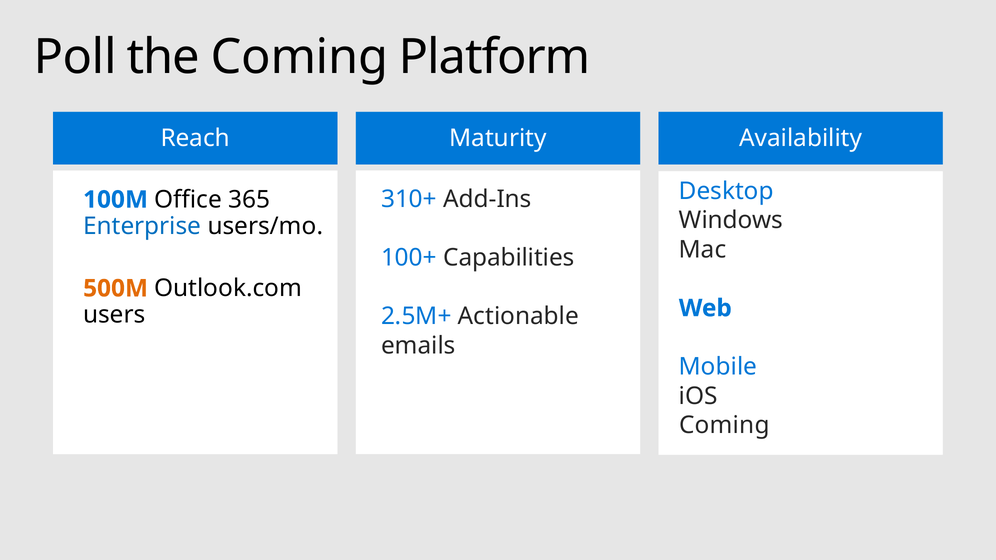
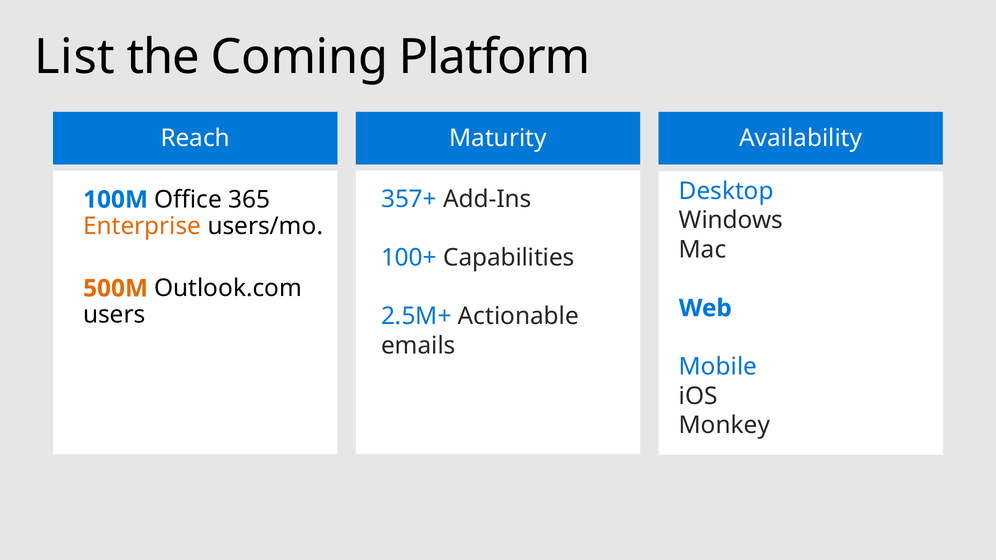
Poll: Poll -> List
310+: 310+ -> 357+
Enterprise colour: blue -> orange
Coming at (724, 425): Coming -> Monkey
